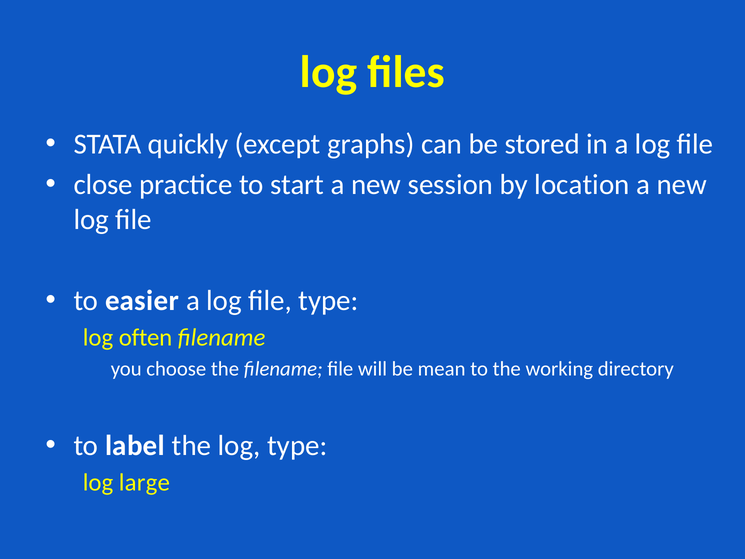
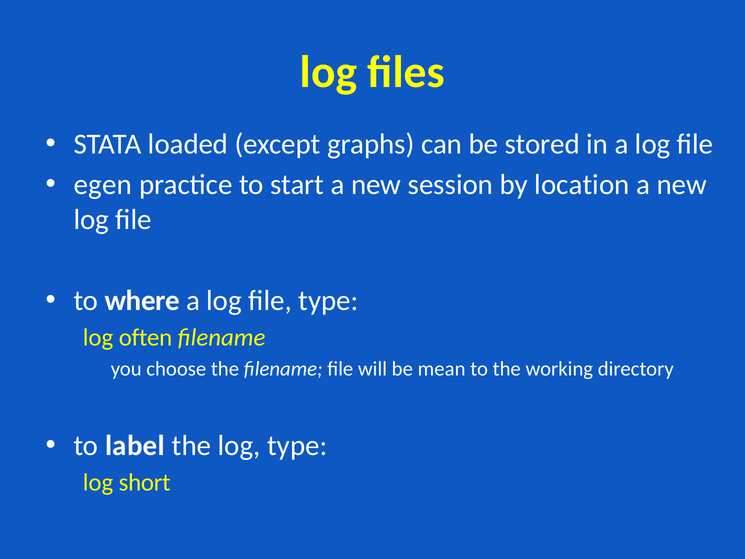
quickly: quickly -> loaded
close: close -> egen
easier: easier -> where
large: large -> short
